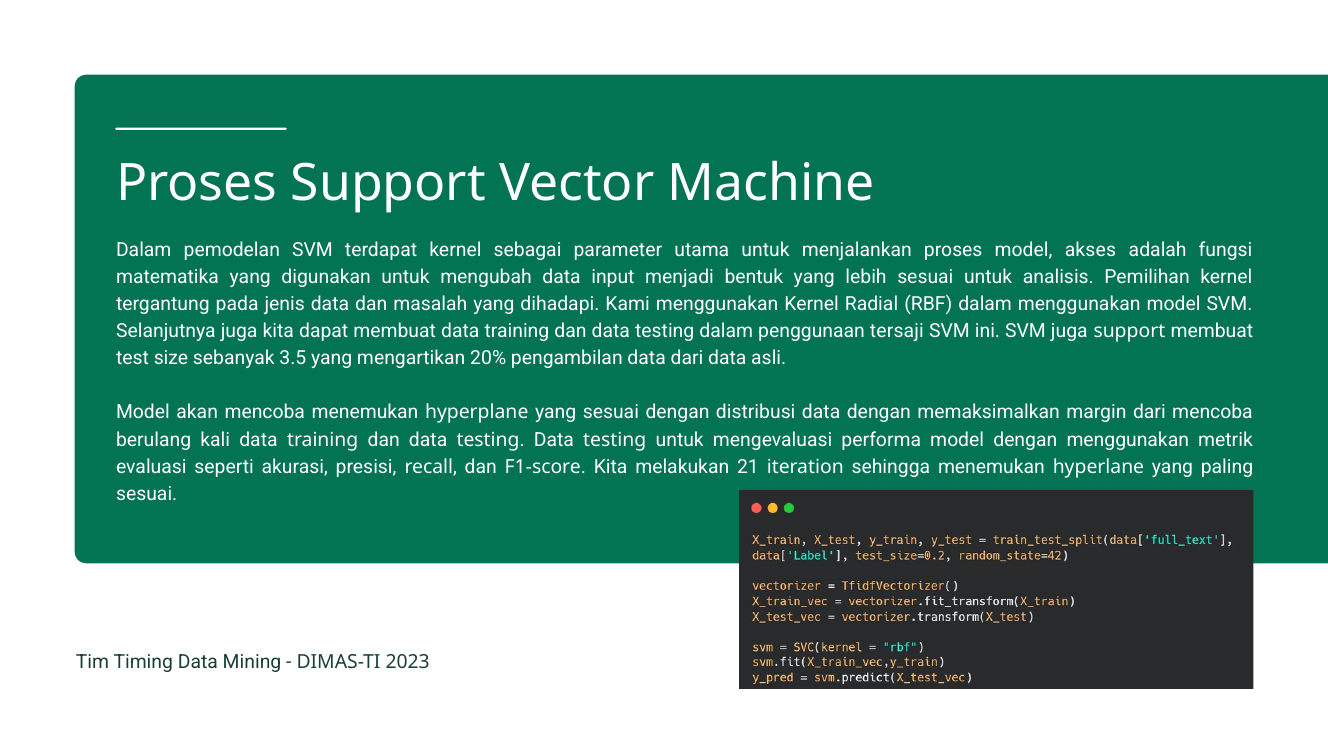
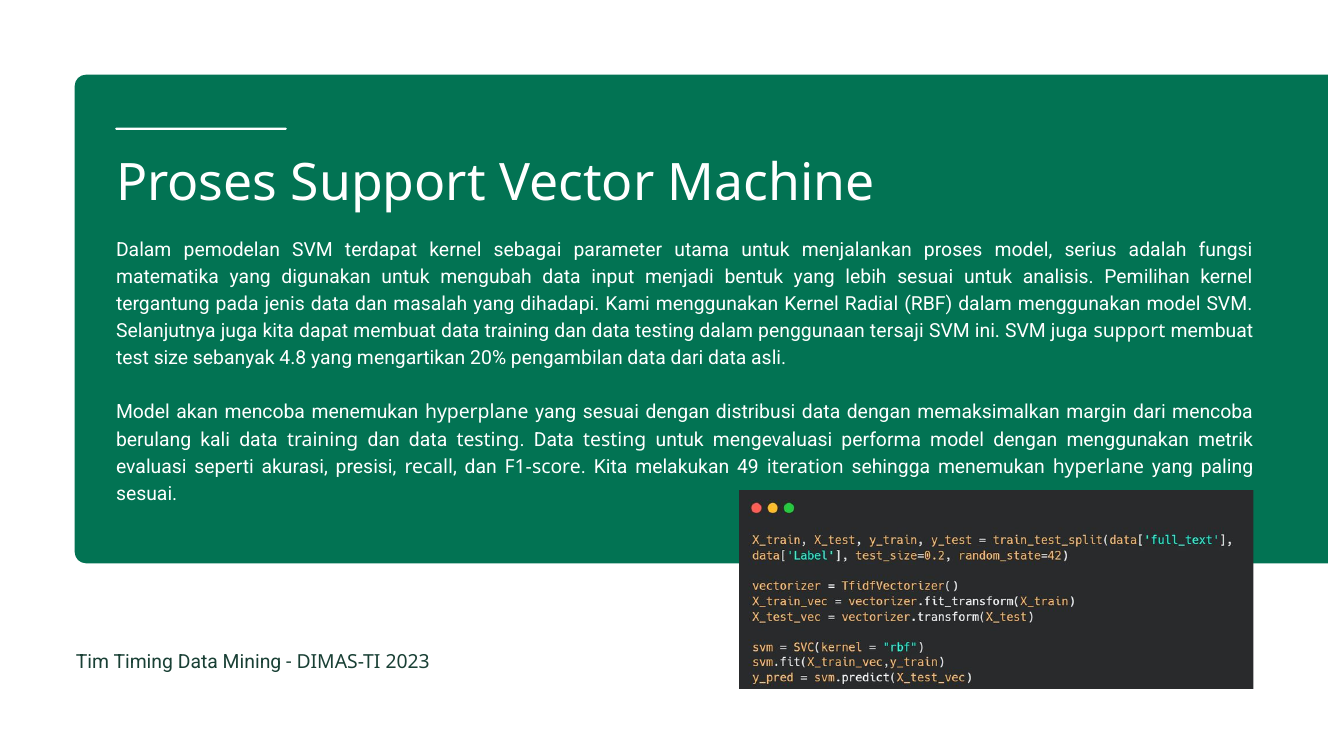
akses: akses -> serius
3.5: 3.5 -> 4.8
21: 21 -> 49
